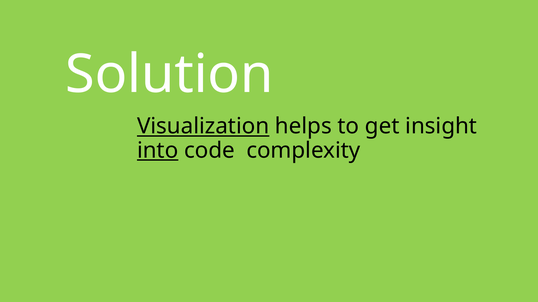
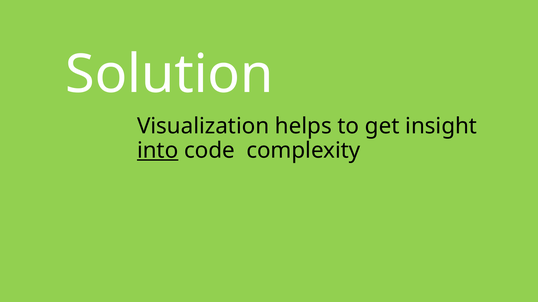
Visualization underline: present -> none
